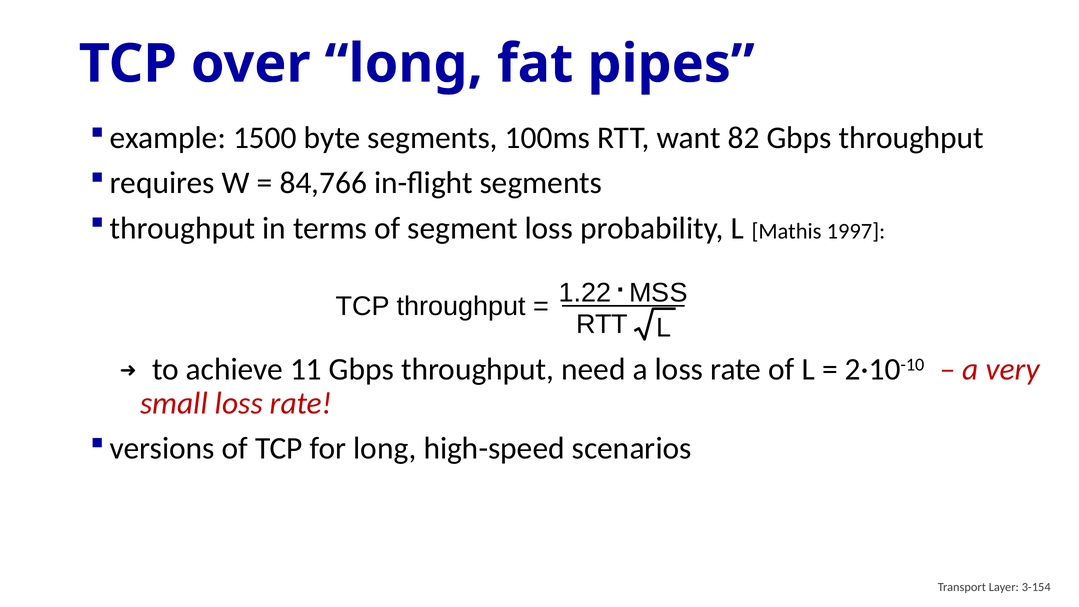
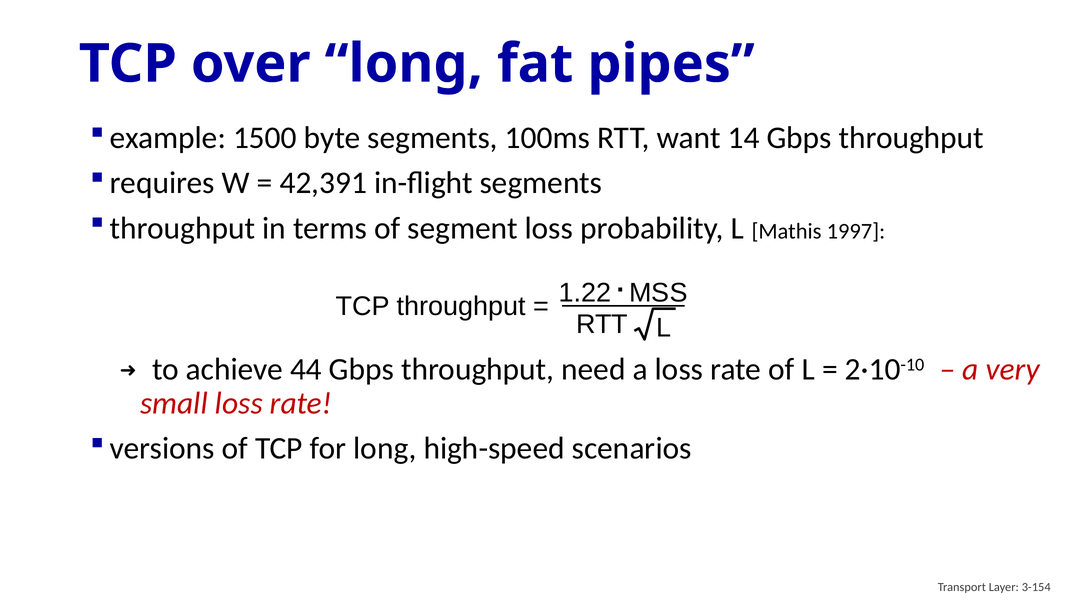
82: 82 -> 14
84,766: 84,766 -> 42,391
11: 11 -> 44
